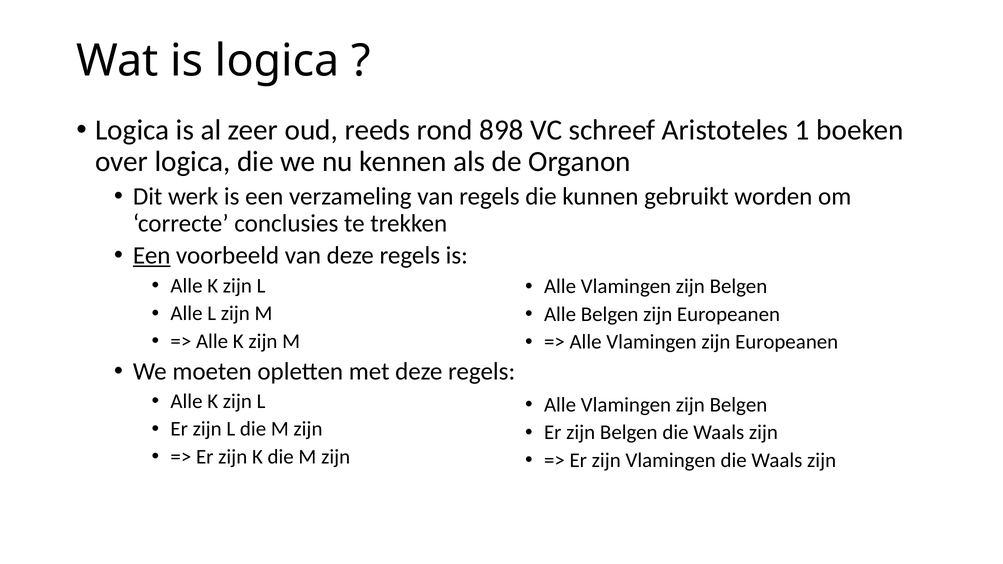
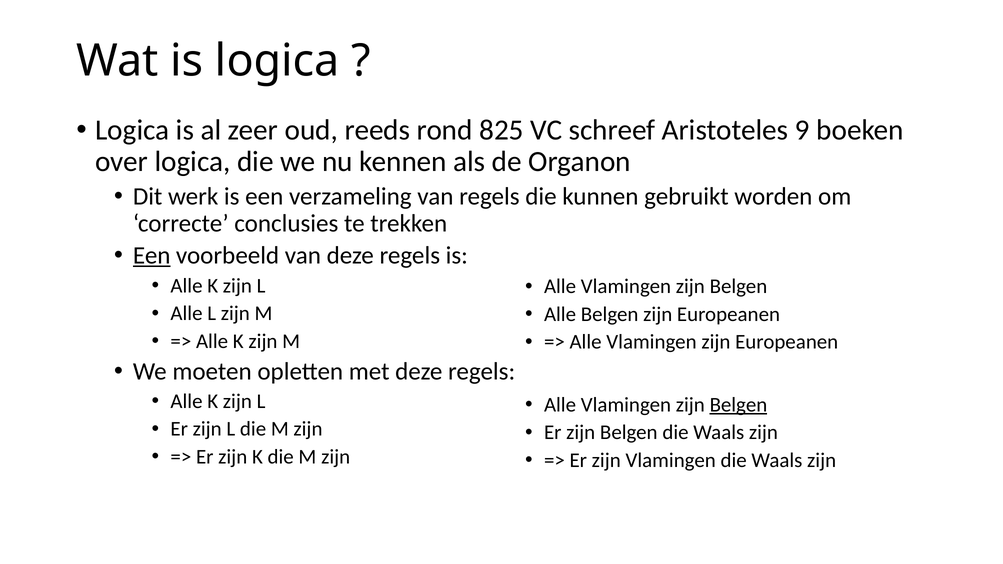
898: 898 -> 825
1: 1 -> 9
Belgen at (738, 405) underline: none -> present
